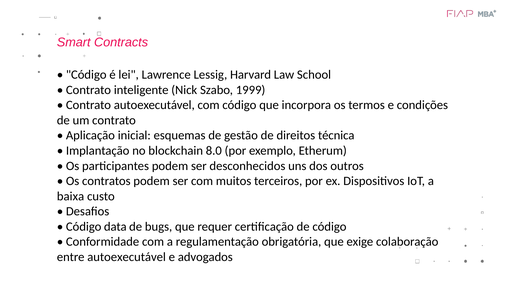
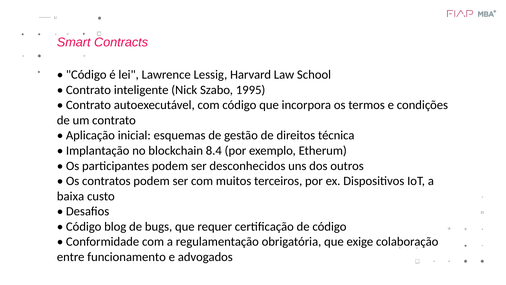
1999: 1999 -> 1995
8.0: 8.0 -> 8.4
data: data -> blog
entre autoexecutável: autoexecutável -> funcionamento
